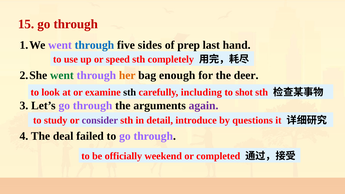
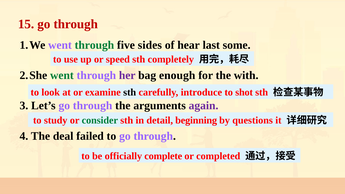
through at (94, 45) colour: blue -> green
prep: prep -> hear
hand: hand -> some
her colour: orange -> purple
deer: deer -> with
including: including -> introduce
consider colour: purple -> green
introduce: introduce -> beginning
weekend: weekend -> complete
